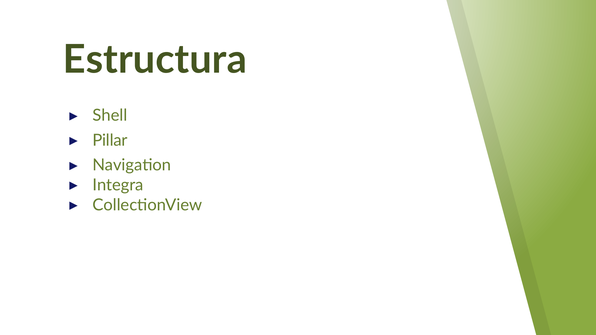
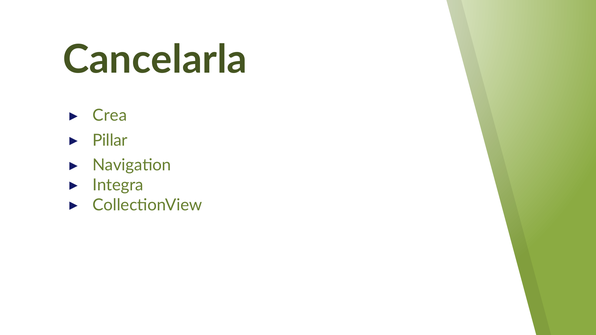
Estructura: Estructura -> Cancelarla
Shell: Shell -> Crea
